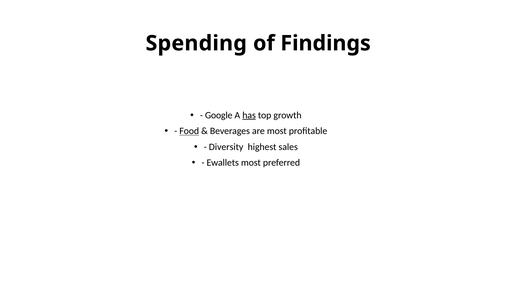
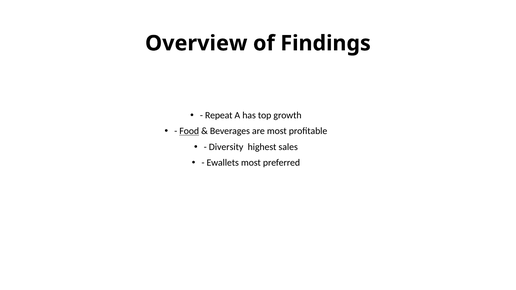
Spending: Spending -> Overview
Google: Google -> Repeat
has underline: present -> none
